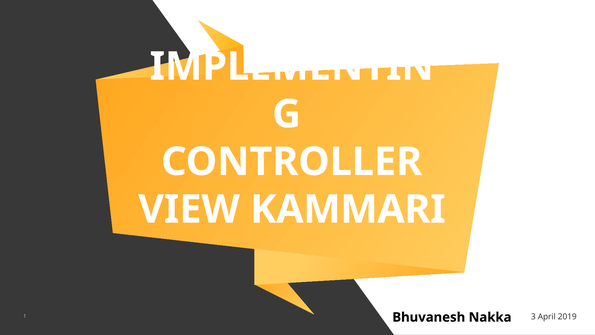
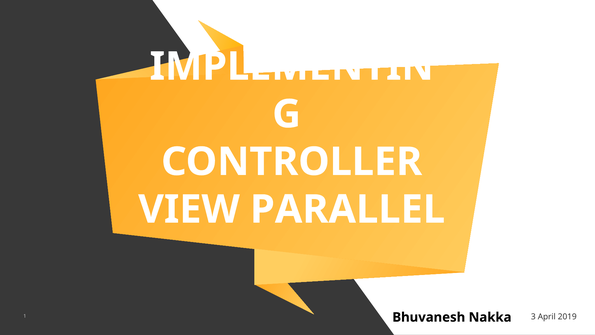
KAMMARI: KAMMARI -> PARALLEL
